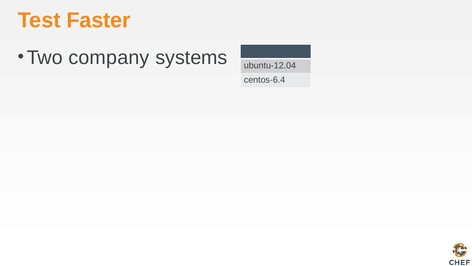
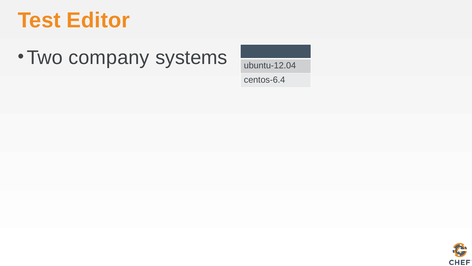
Faster: Faster -> Editor
